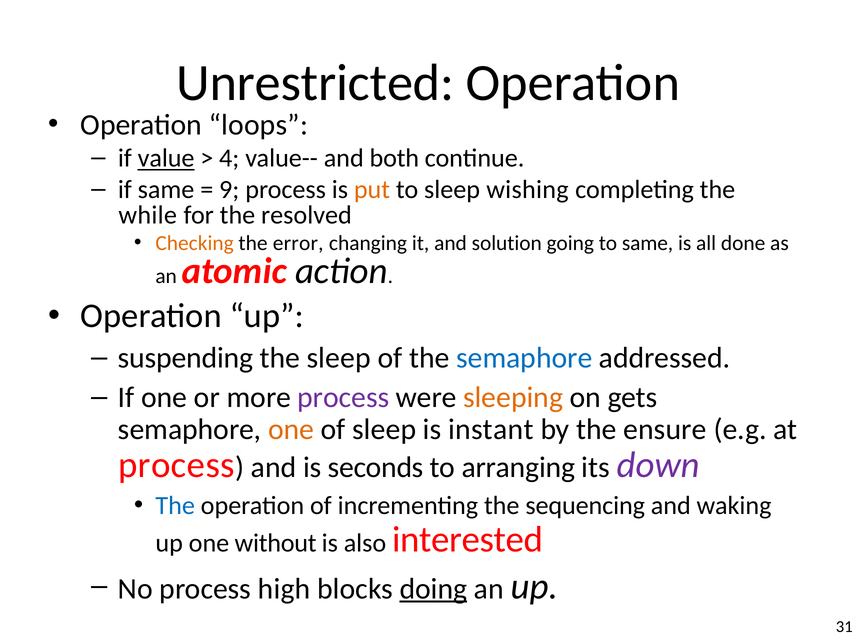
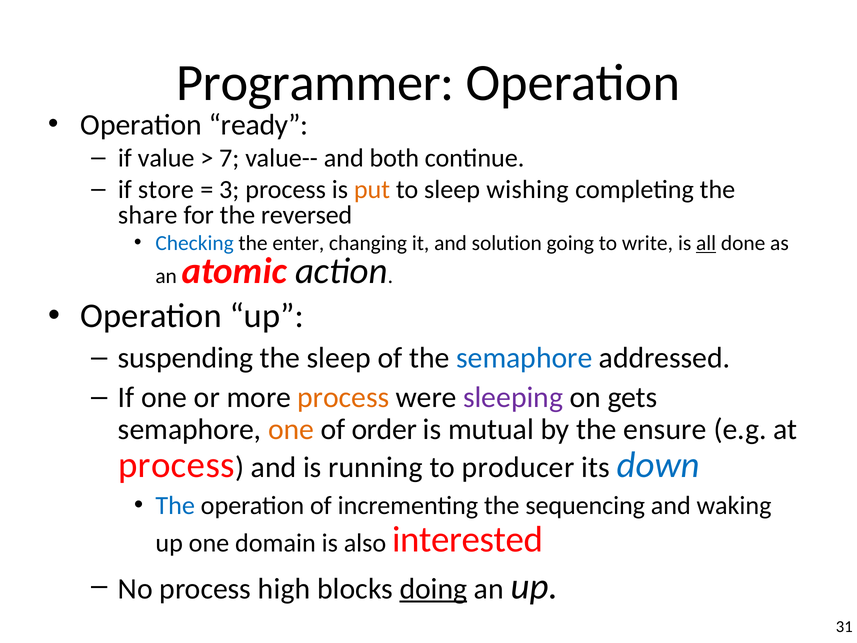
Unrestricted: Unrestricted -> Programmer
loops: loops -> ready
value underline: present -> none
4: 4 -> 7
if same: same -> store
9: 9 -> 3
while: while -> share
resolved: resolved -> reversed
Checking colour: orange -> blue
error: error -> enter
to same: same -> write
all underline: none -> present
process at (343, 397) colour: purple -> orange
sleeping colour: orange -> purple
of sleep: sleep -> order
instant: instant -> mutual
seconds: seconds -> running
arranging: arranging -> producer
down colour: purple -> blue
without: without -> domain
